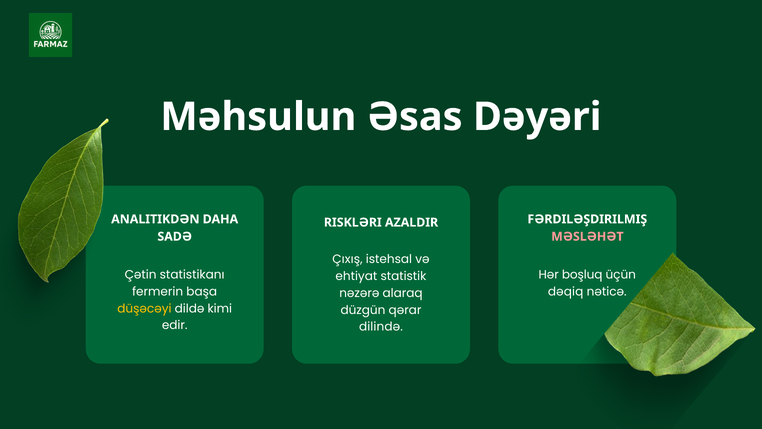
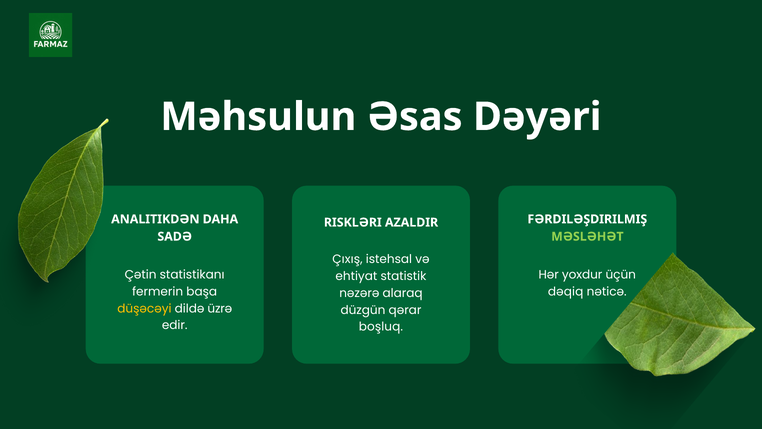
MƏSLƏHƏT colour: pink -> light green
boşluq: boşluq -> yoxdur
kimi: kimi -> üzrə
dilində: dilində -> boşluq
